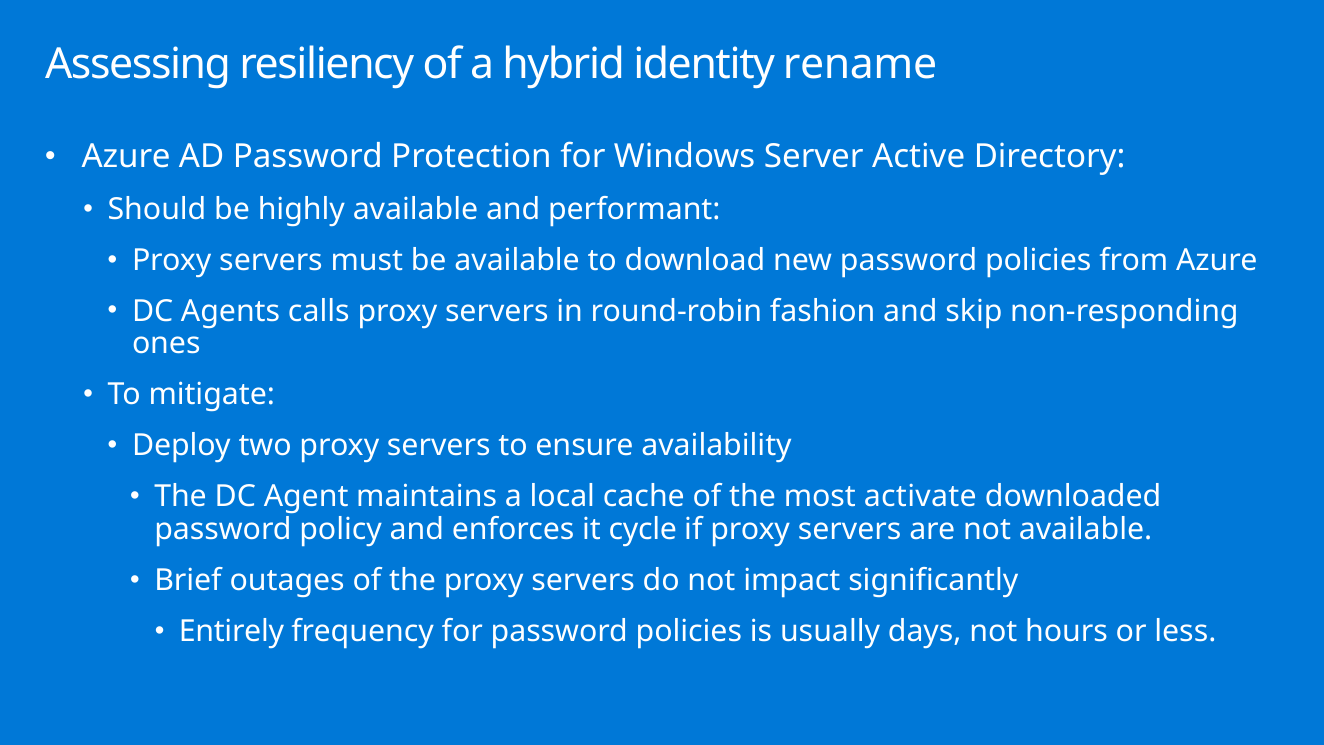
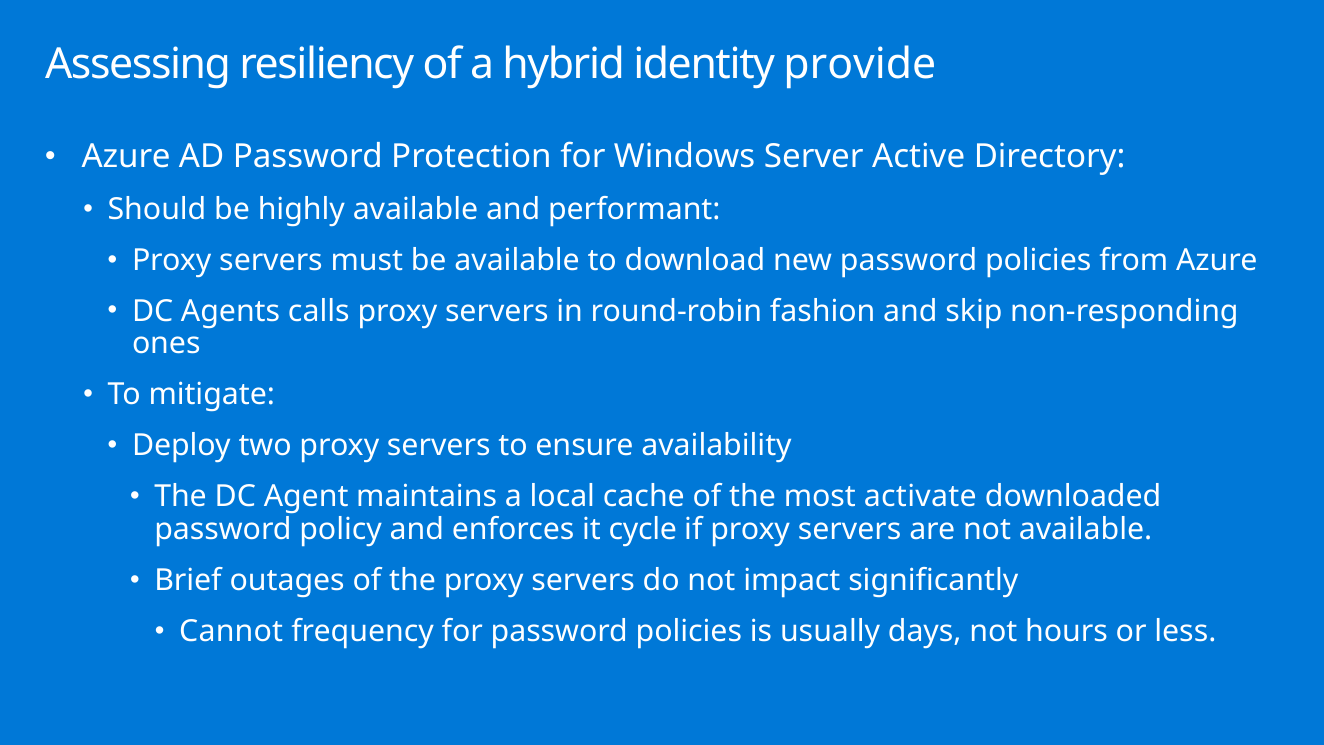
rename: rename -> provide
Entirely: Entirely -> Cannot
